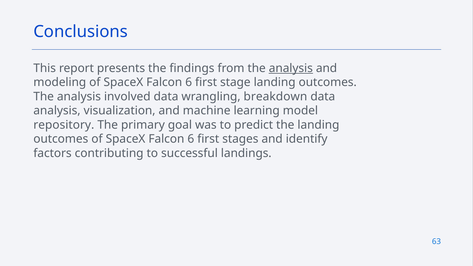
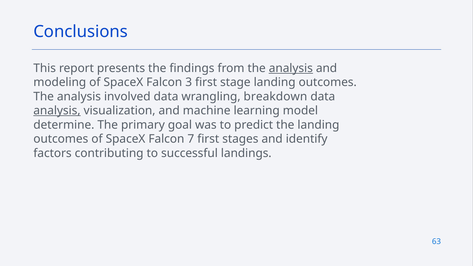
6 at (189, 82): 6 -> 3
analysis at (57, 111) underline: none -> present
repository: repository -> determine
6 at (191, 139): 6 -> 7
